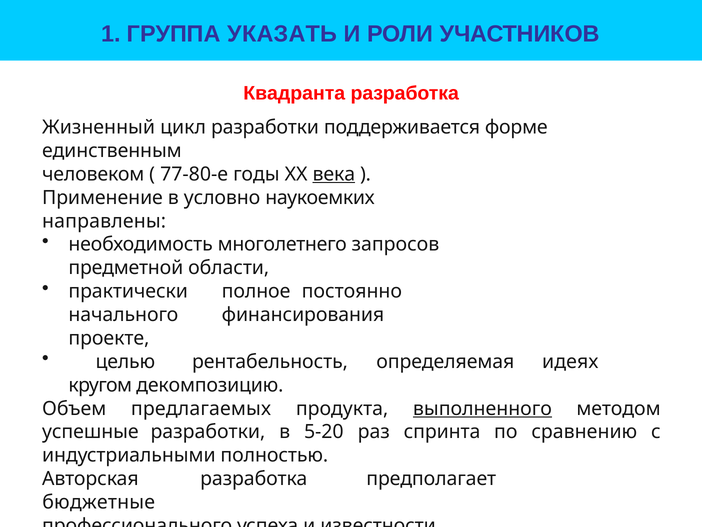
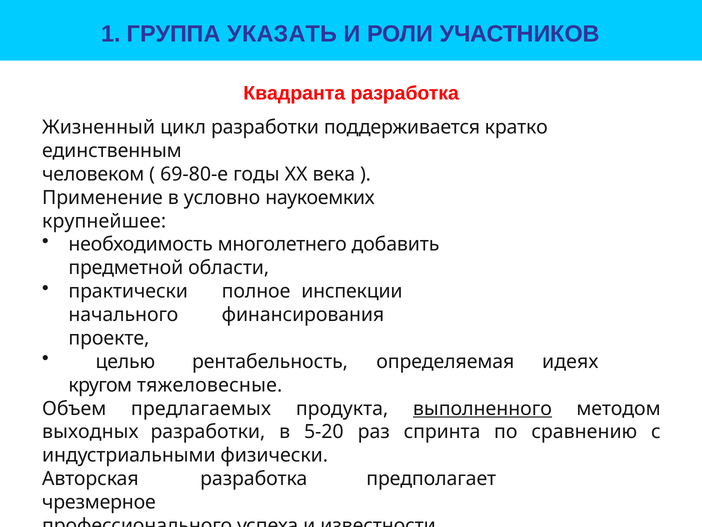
форме: форме -> кратко
77-80-е: 77-80-е -> 69-80-е
века underline: present -> none
направлены: направлены -> крупнейшее
запросов: запросов -> добавить
постоянно: постоянно -> инспекции
декомпозицию: декомпозицию -> тяжеловесные
успешные: успешные -> выходных
полностью: полностью -> физически
бюджетные: бюджетные -> чрезмерное
